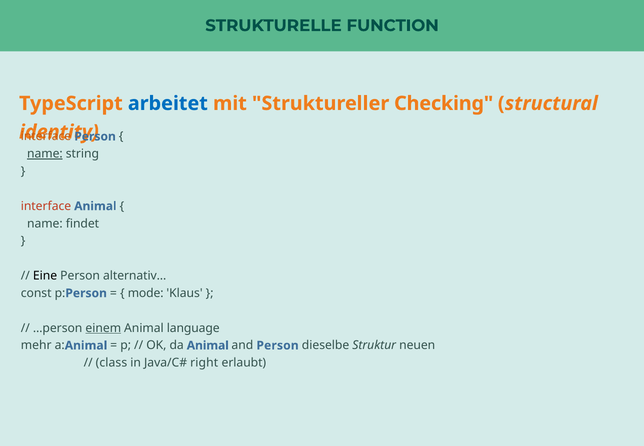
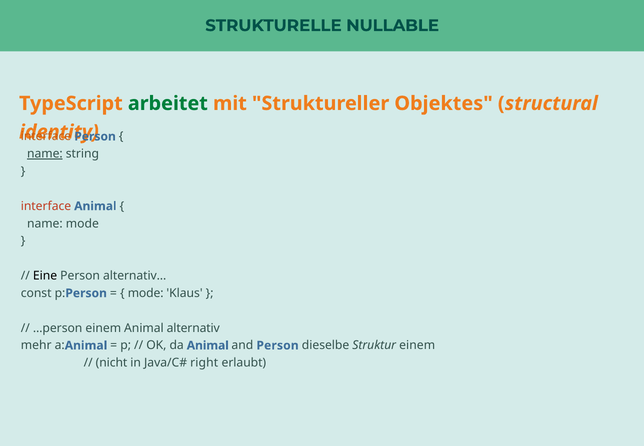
FUNCTION: FUNCTION -> NULLABLE
arbeitet colour: blue -> green
Checking: Checking -> Objektes
name findet: findet -> mode
einem at (103, 328) underline: present -> none
language: language -> alternativ
Struktur neuen: neuen -> einem
class: class -> nicht
